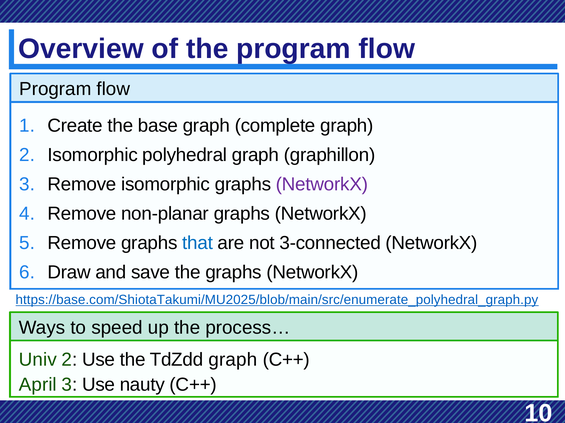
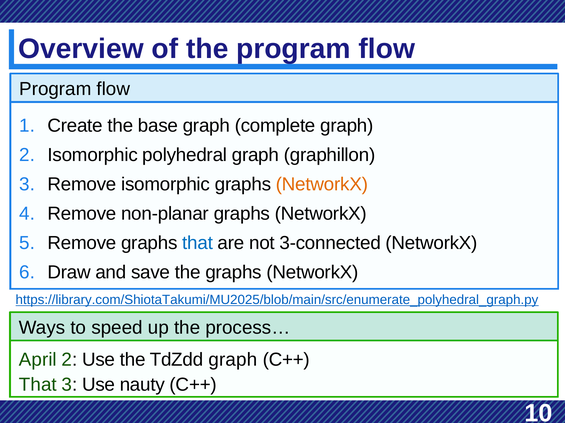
NetworkX at (322, 185) colour: purple -> orange
https://base.com/ShiotaTakumi/MU2025/blob/main/src/enumerate_polyhedral_graph.py: https://base.com/ShiotaTakumi/MU2025/blob/main/src/enumerate_polyhedral_graph.py -> https://library.com/ShiotaTakumi/MU2025/blob/main/src/enumerate_polyhedral_graph.py
Univ: Univ -> April
April at (38, 385): April -> That
